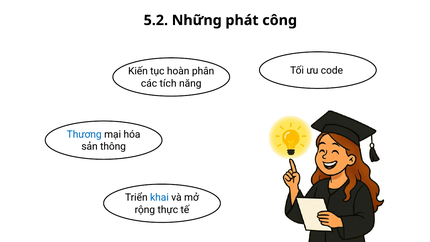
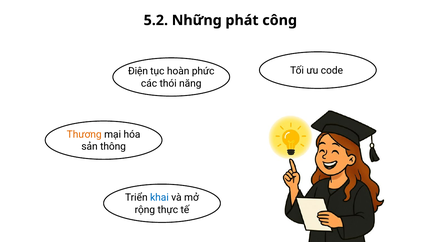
Kiến: Kiến -> Điện
phân: phân -> phức
tích: tích -> thói
Thương colour: blue -> orange
